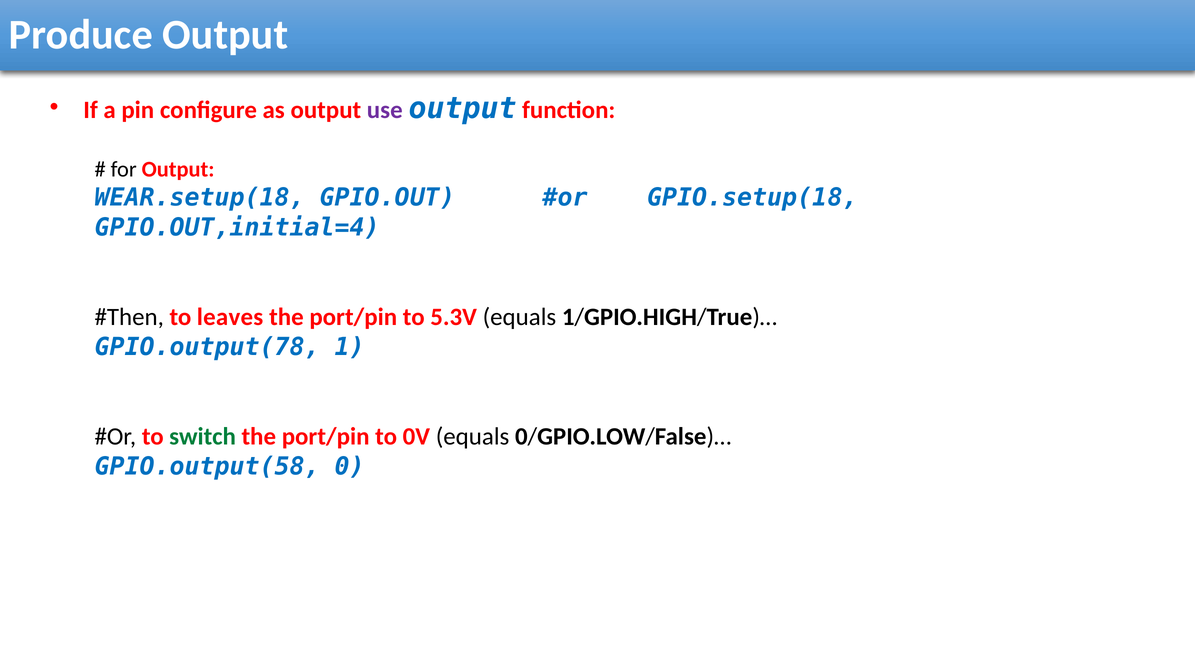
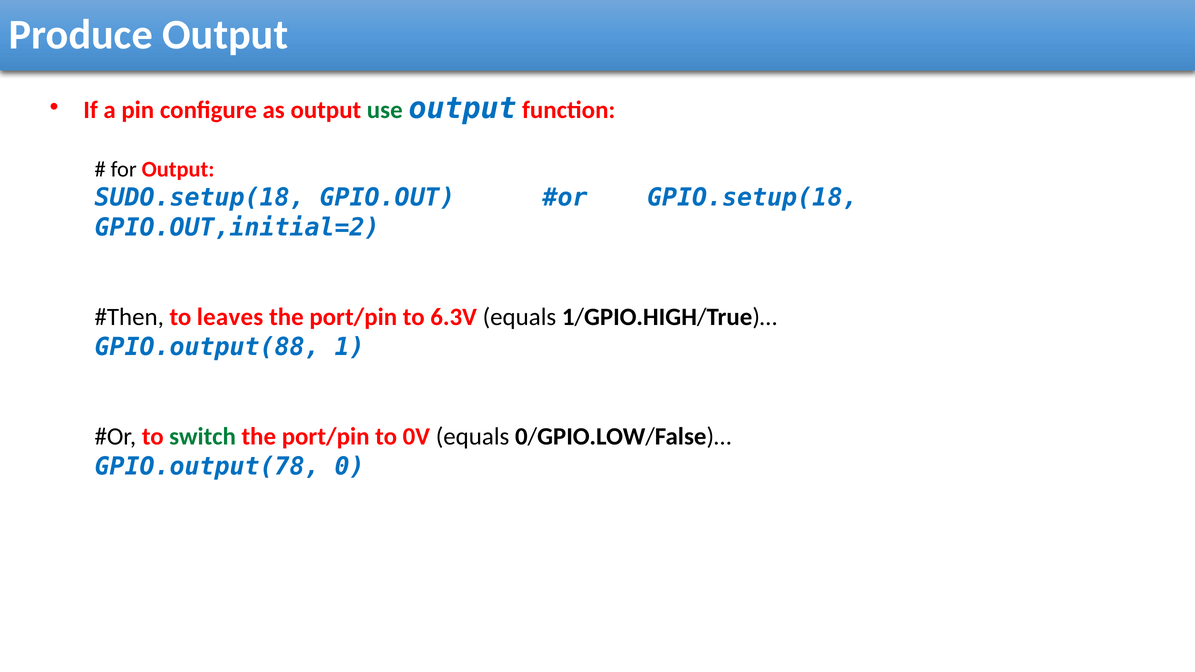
use colour: purple -> green
WEAR.setup(18: WEAR.setup(18 -> SUDO.setup(18
GPIO.OUT,initial=4: GPIO.OUT,initial=4 -> GPIO.OUT,initial=2
5.3V: 5.3V -> 6.3V
GPIO.output(78: GPIO.output(78 -> GPIO.output(88
GPIO.output(58: GPIO.output(58 -> GPIO.output(78
